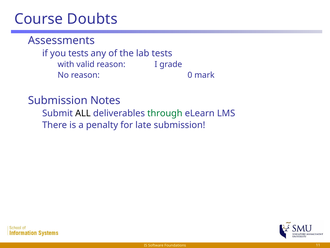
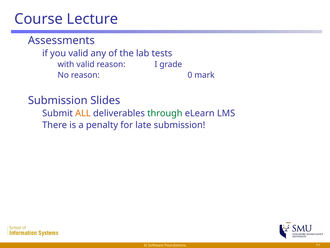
Doubts: Doubts -> Lecture
you tests: tests -> valid
Notes: Notes -> Slides
ALL colour: black -> orange
